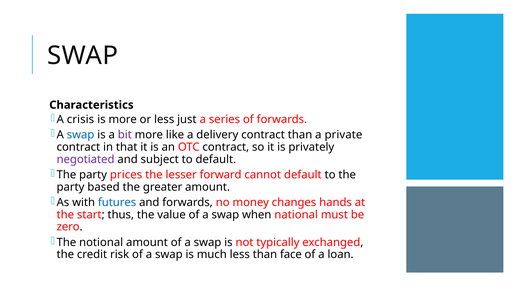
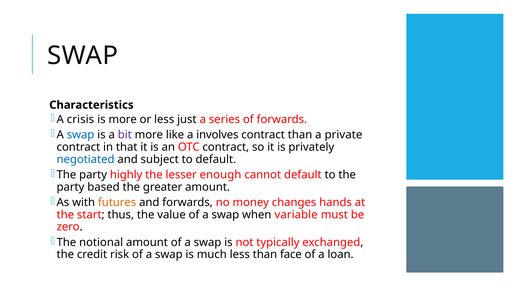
delivery: delivery -> involves
negotiated colour: purple -> blue
prices: prices -> highly
forward: forward -> enough
futures colour: blue -> orange
national: national -> variable
